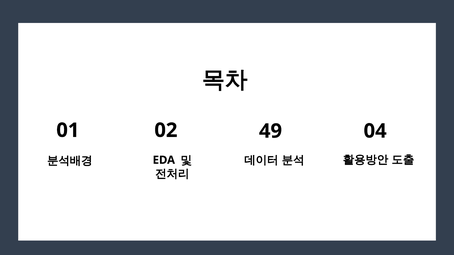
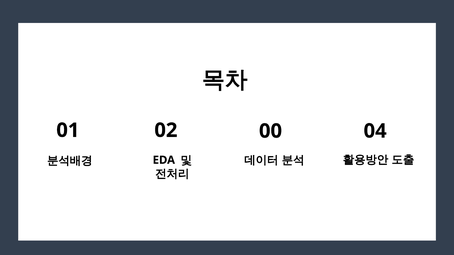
49: 49 -> 00
